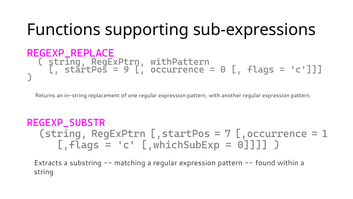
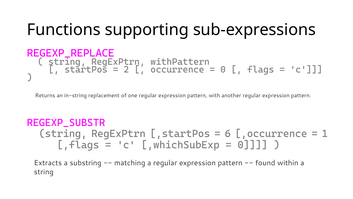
9: 9 -> 2
7: 7 -> 6
